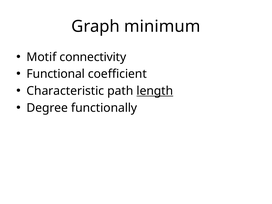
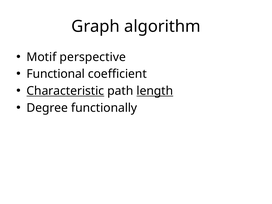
minimum: minimum -> algorithm
connectivity: connectivity -> perspective
Characteristic underline: none -> present
